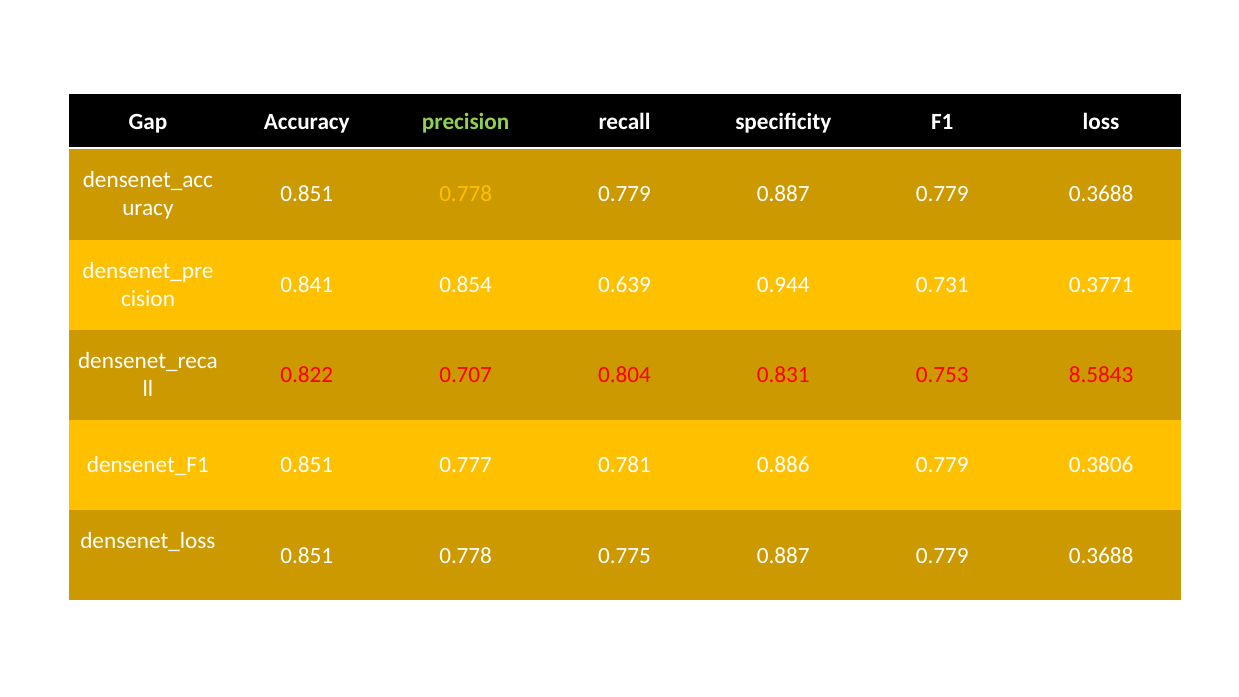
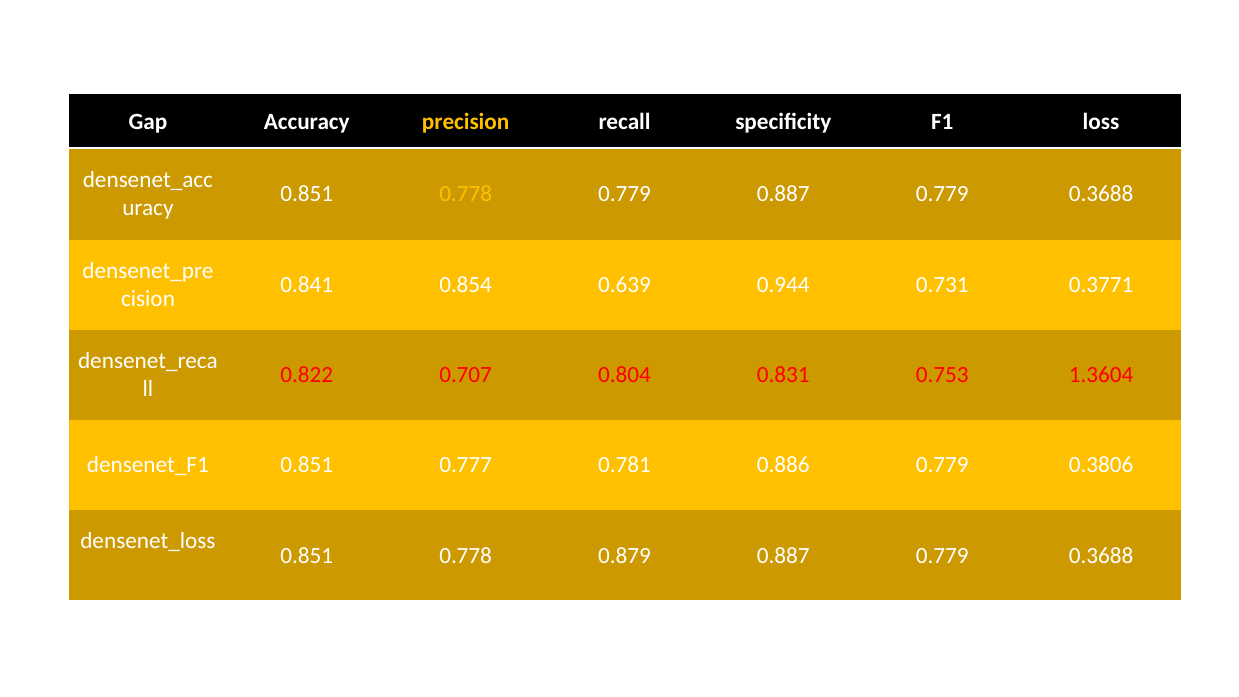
precision colour: light green -> yellow
8.5843: 8.5843 -> 1.3604
0.775: 0.775 -> 0.879
